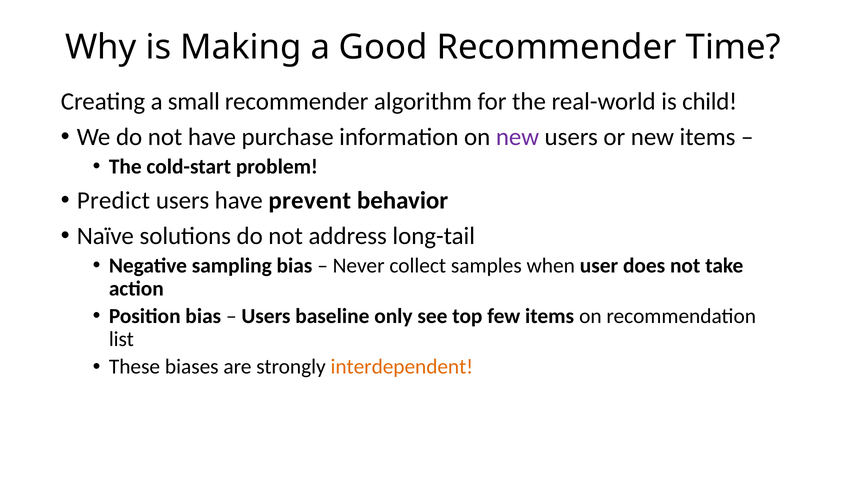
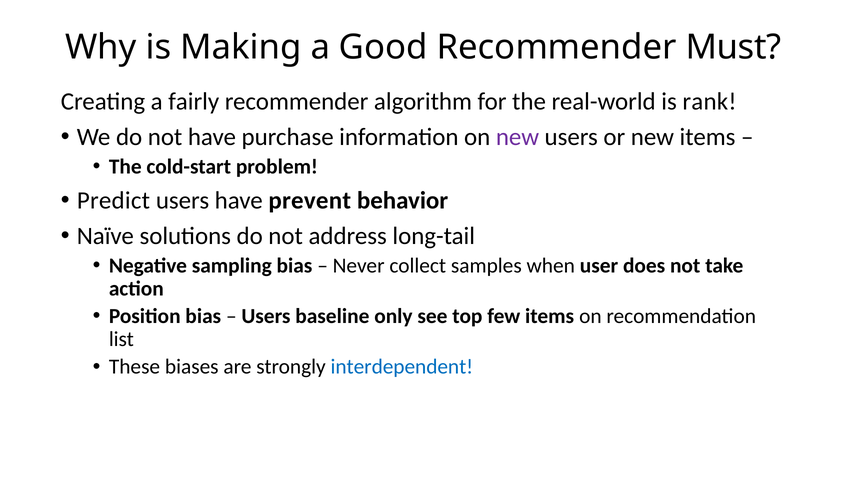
Time: Time -> Must
small: small -> fairly
child: child -> rank
interdependent colour: orange -> blue
